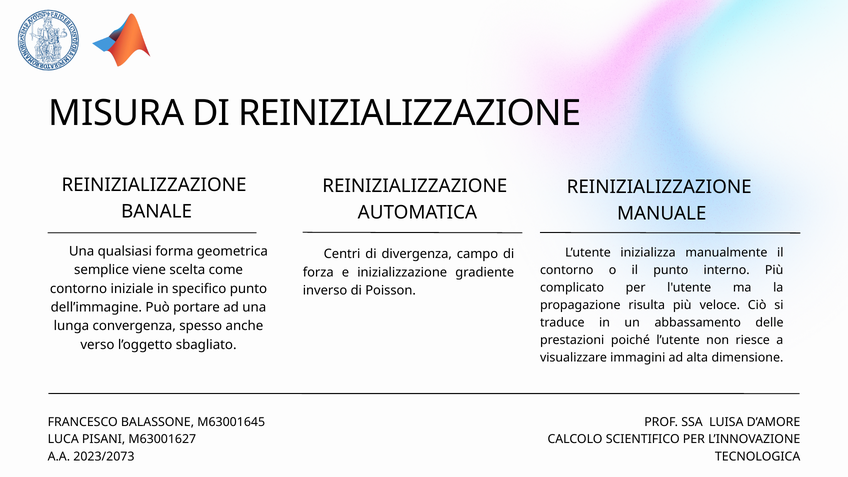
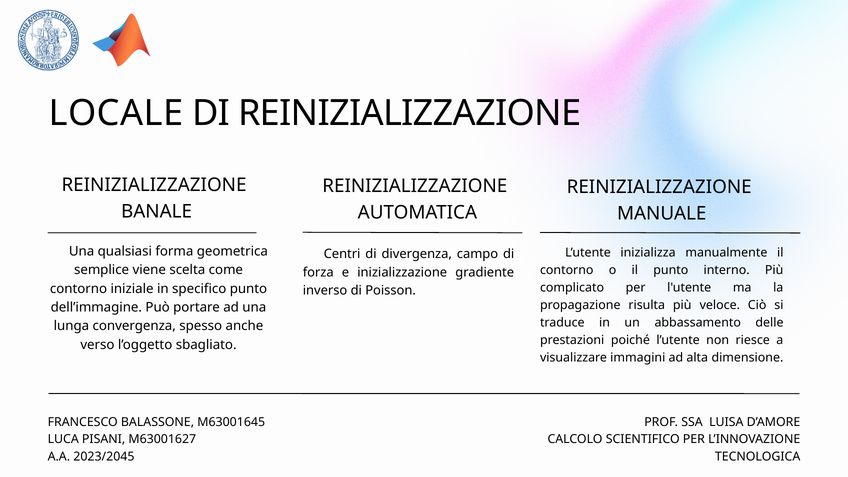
MISURA: MISURA -> LOCALE
2023/2073: 2023/2073 -> 2023/2045
